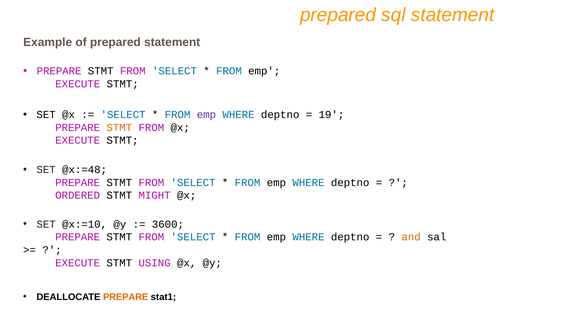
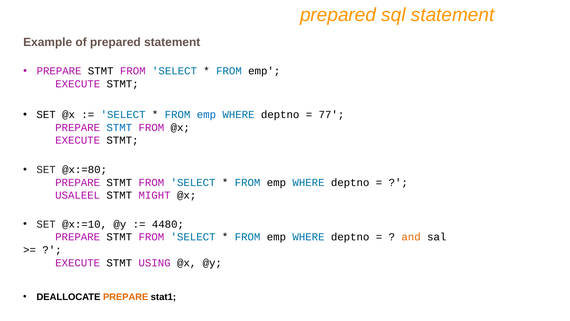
emp at (206, 115) colour: purple -> blue
19: 19 -> 77
STMT at (119, 127) colour: orange -> blue
@x:=48: @x:=48 -> @x:=80
ORDERED: ORDERED -> USALEEL
3600: 3600 -> 4480
